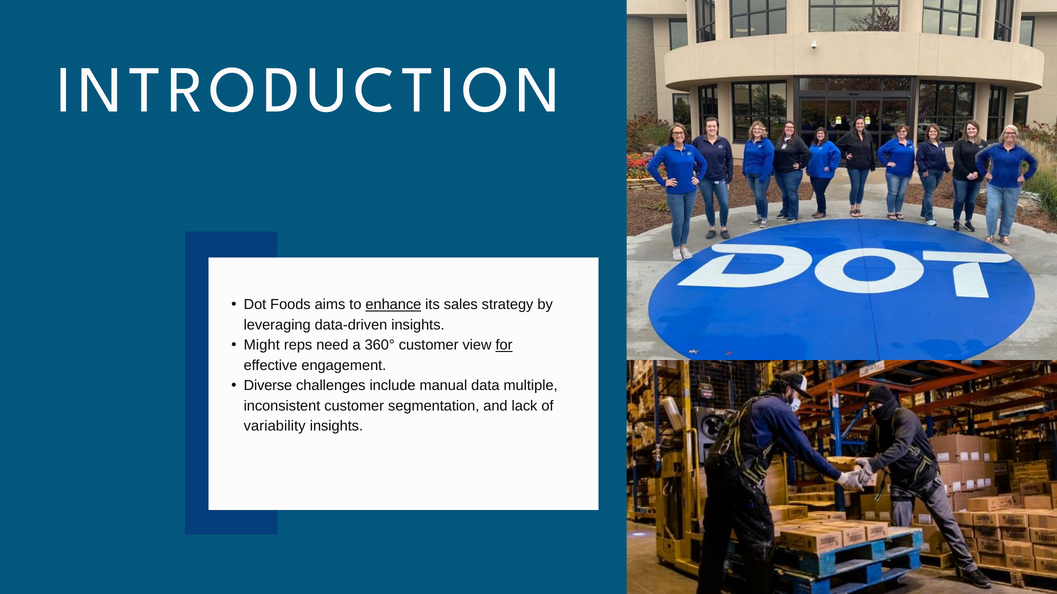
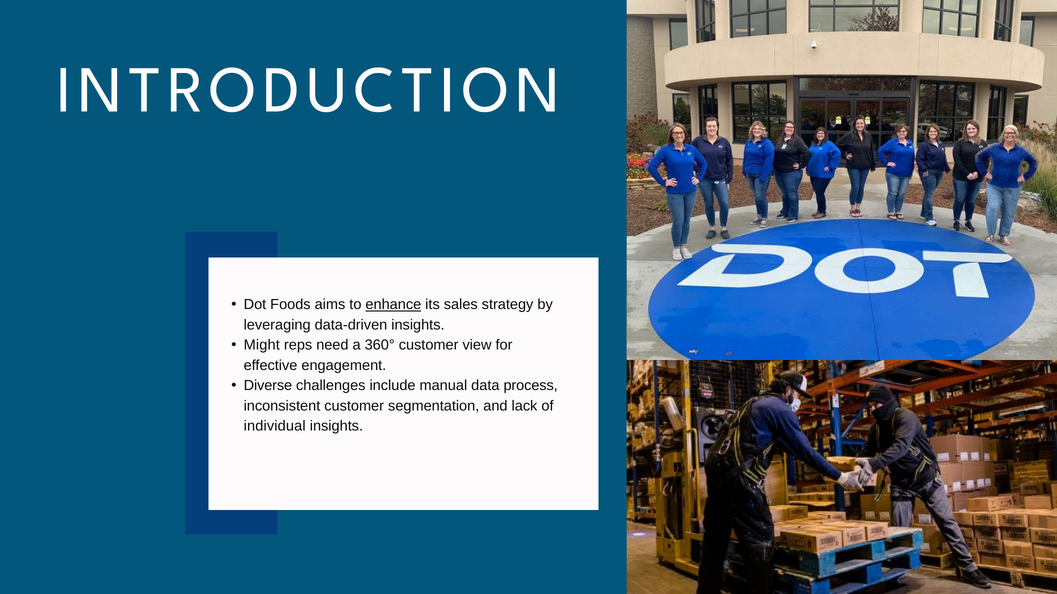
for underline: present -> none
multiple: multiple -> process
variability: variability -> individual
